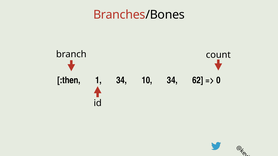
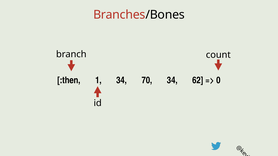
10: 10 -> 70
